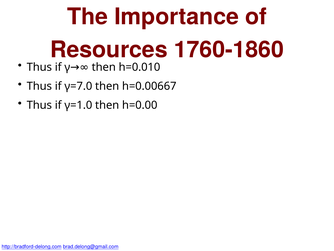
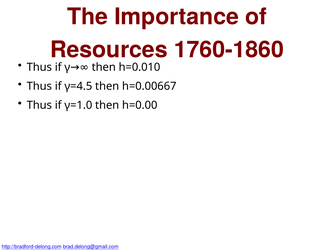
γ=7.0: γ=7.0 -> γ=4.5
